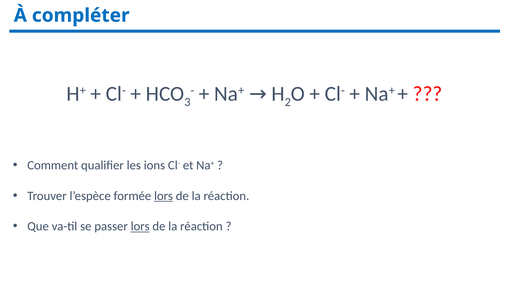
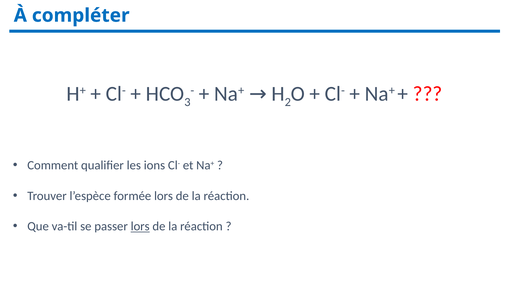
lors at (164, 196) underline: present -> none
